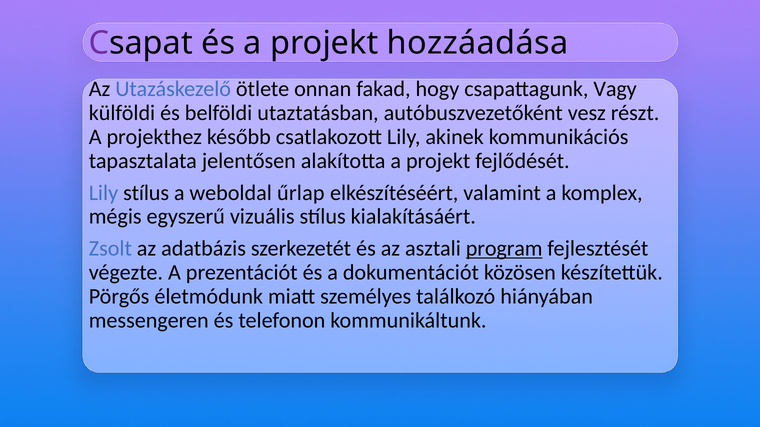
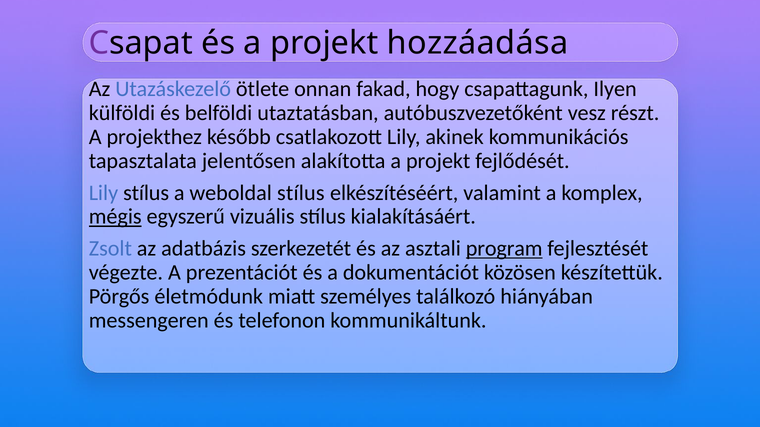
Vagy: Vagy -> Ilyen
weboldal űrlap: űrlap -> stílus
mégis underline: none -> present
